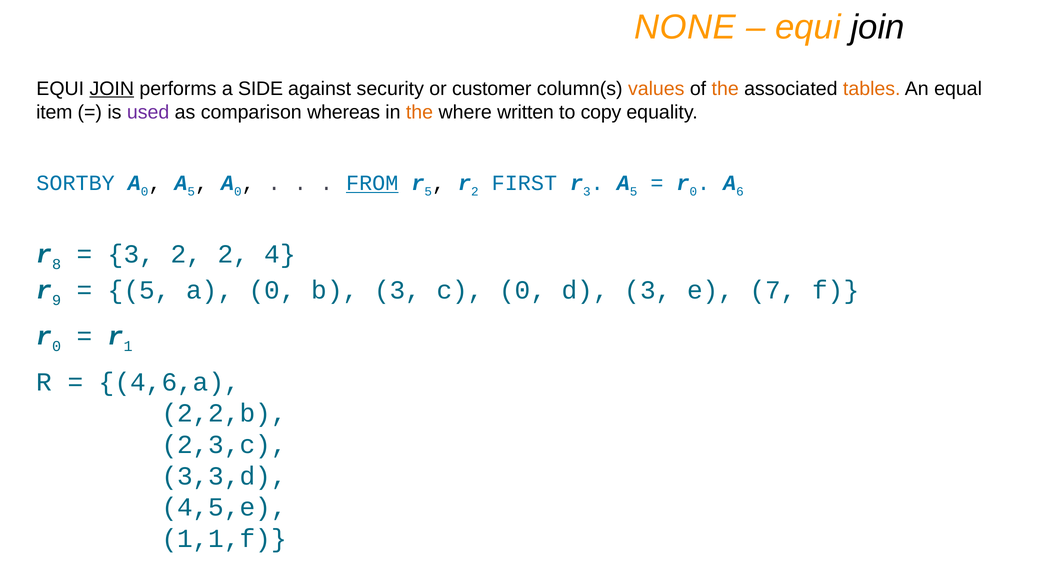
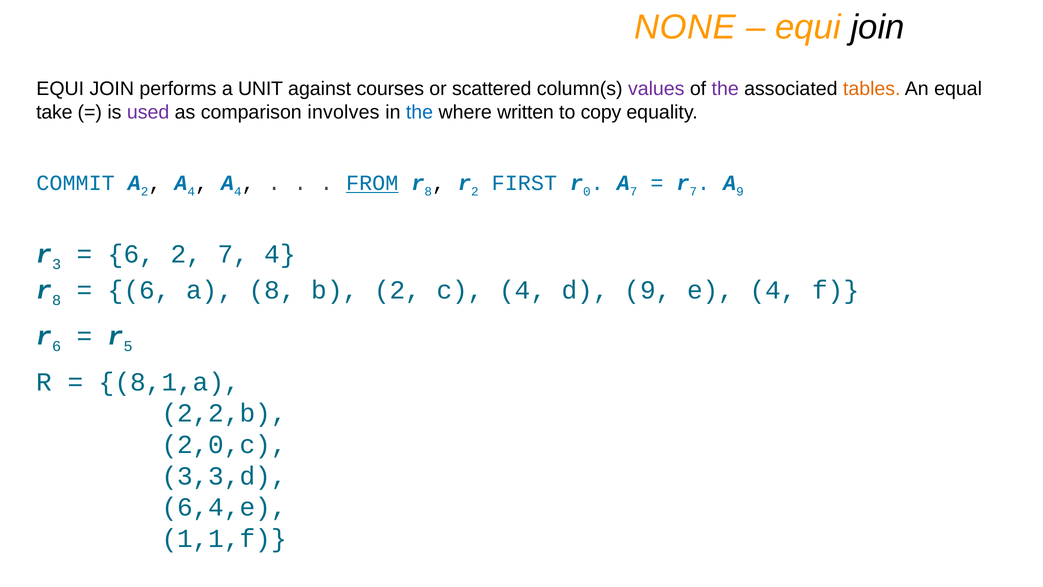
JOIN at (112, 89) underline: present -> none
SIDE: SIDE -> UNIT
security: security -> courses
customer: customer -> scattered
values colour: orange -> purple
the at (725, 89) colour: orange -> purple
item: item -> take
whereas: whereas -> involves
the at (420, 112) colour: orange -> blue
SORTBY: SORTBY -> COMMIT
0 at (145, 191): 0 -> 2
5 at (191, 191): 5 -> 4
0 at (238, 191): 0 -> 4
5 at (428, 191): 5 -> 8
r 3: 3 -> 0
5 at (634, 191): 5 -> 7
0 at (693, 191): 0 -> 7
A 6: 6 -> 9
8: 8 -> 3
3 at (131, 254): 3 -> 6
2 2: 2 -> 7
9 at (57, 300): 9 -> 8
5 at (139, 290): 5 -> 6
0 at (272, 290): 0 -> 8
b 3: 3 -> 2
c 0: 0 -> 4
d 3: 3 -> 9
e 7: 7 -> 4
0 at (57, 346): 0 -> 6
1: 1 -> 5
4,6,a: 4,6,a -> 8,1,a
2,3,c: 2,3,c -> 2,0,c
4,5,e: 4,5,e -> 6,4,e
